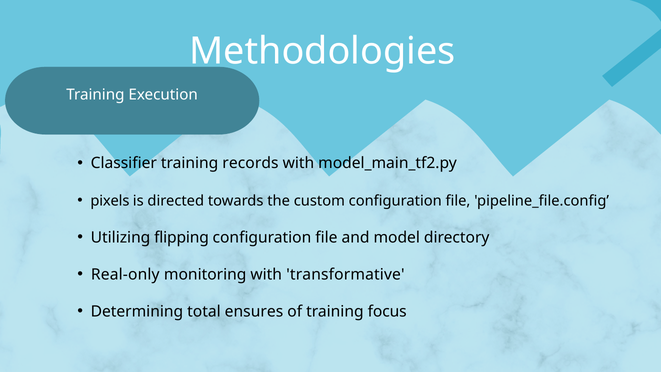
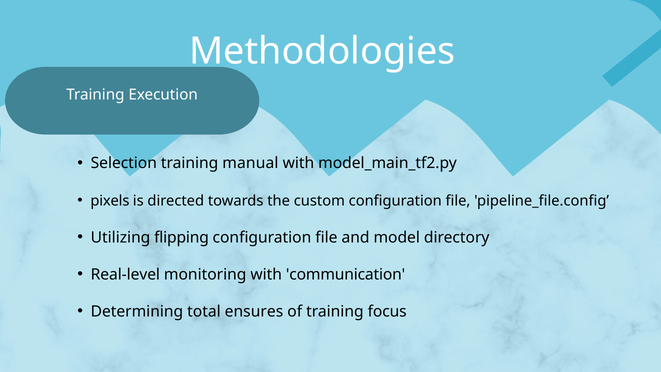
Classifier: Classifier -> Selection
records: records -> manual
Real-only: Real-only -> Real-level
transformative: transformative -> communication
